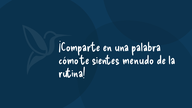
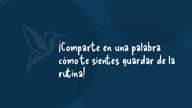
menudo: menudo -> guardar
